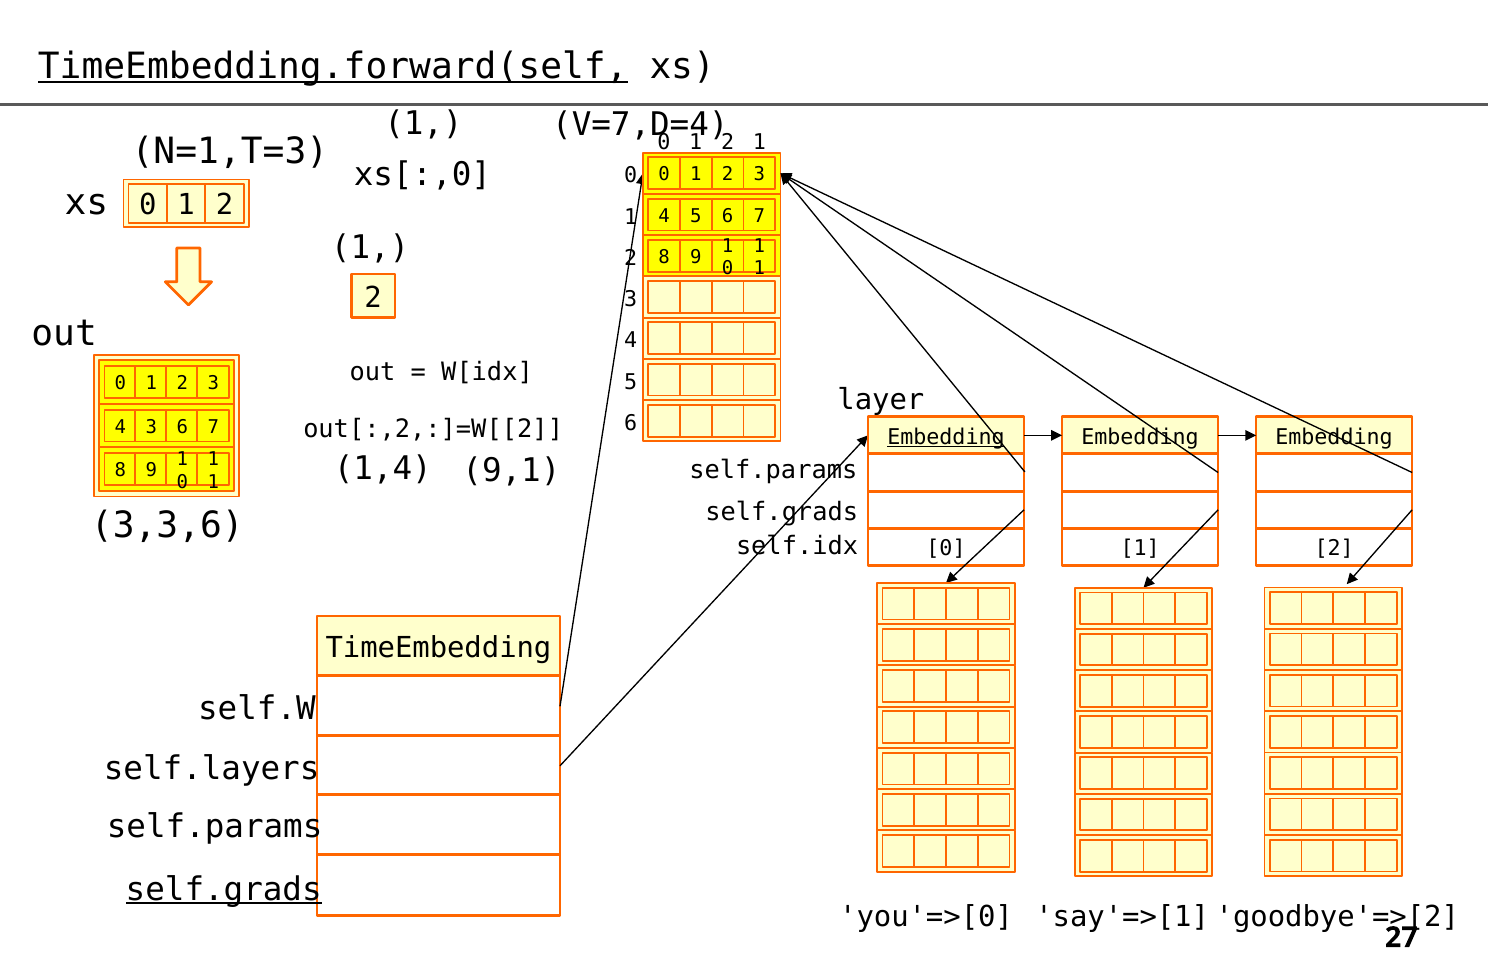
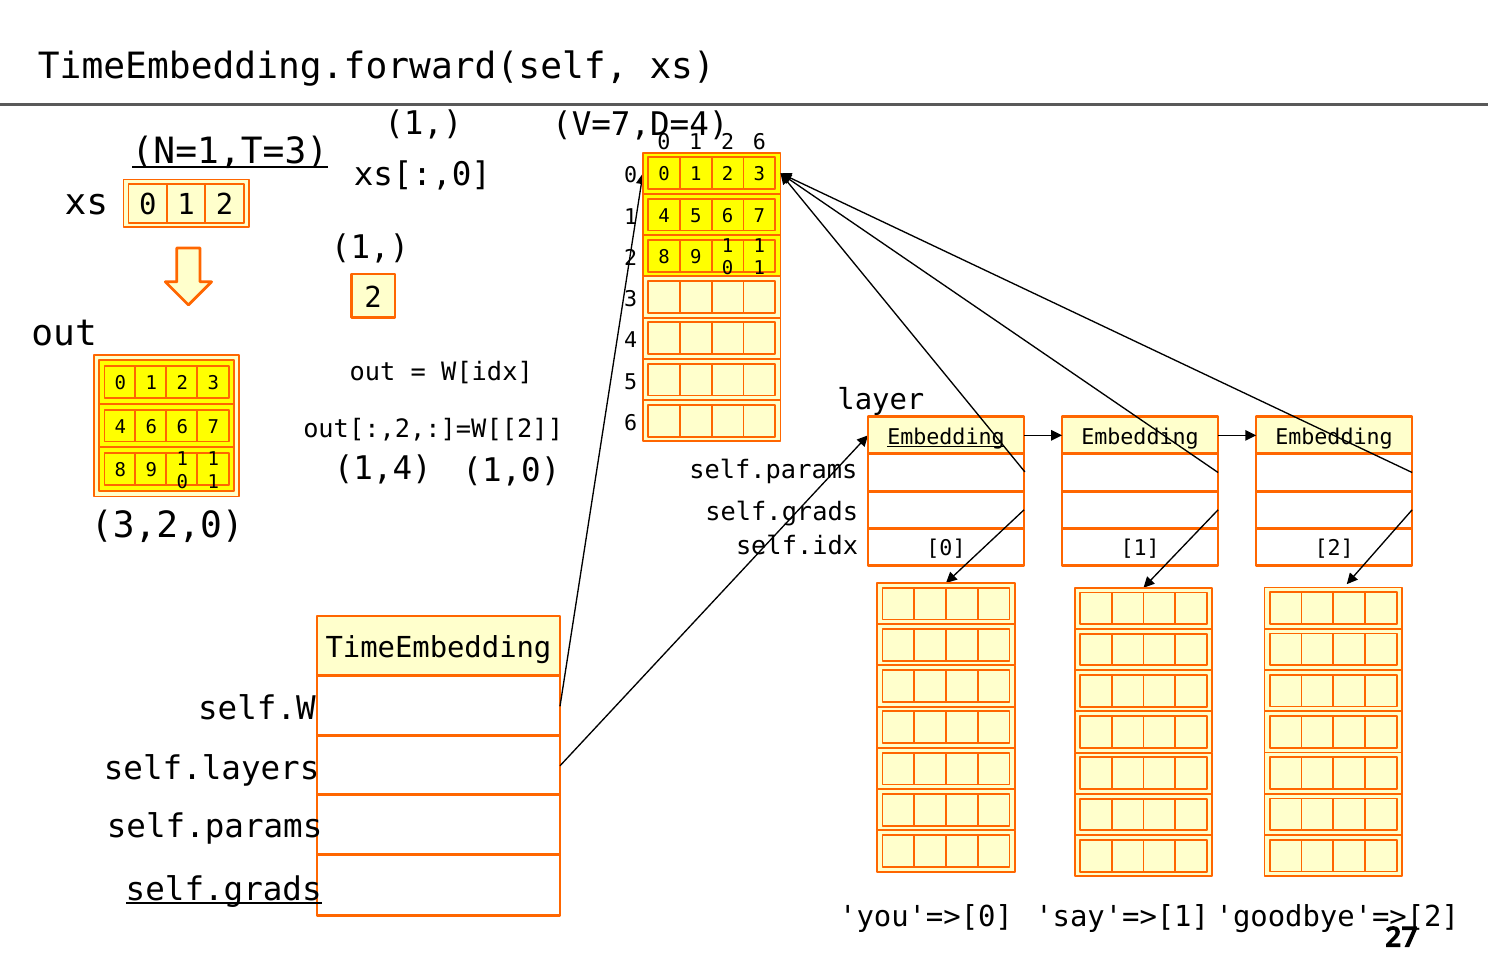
TimeEmbedding.forward(self underline: present -> none
2 1: 1 -> 6
N=1,T=3 underline: none -> present
4 3: 3 -> 6
9,1: 9,1 -> 1,0
3,3,6: 3,3,6 -> 3,2,0
